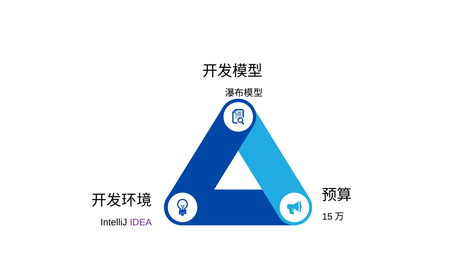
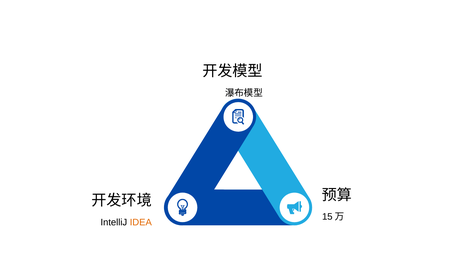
IDEA colour: purple -> orange
